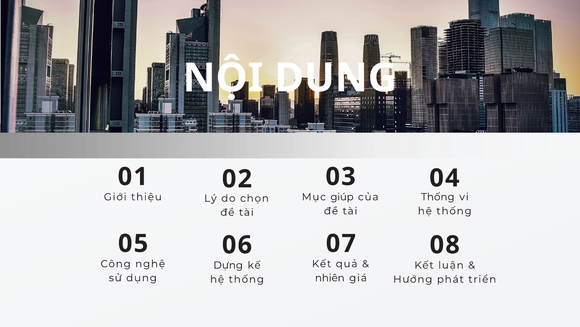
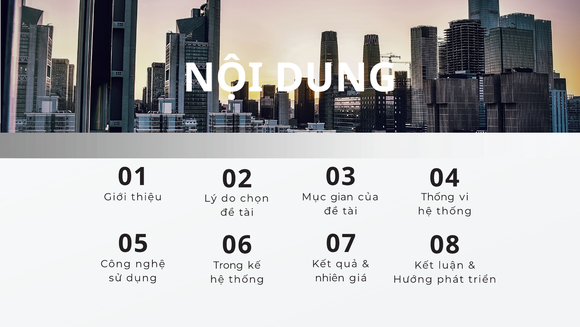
giúp: giúp -> gian
Dựng: Dựng -> Trong
